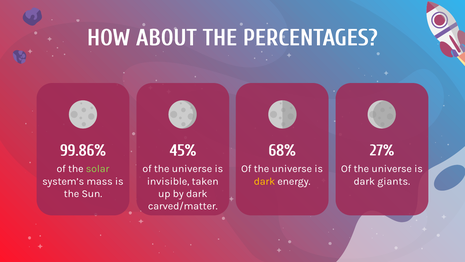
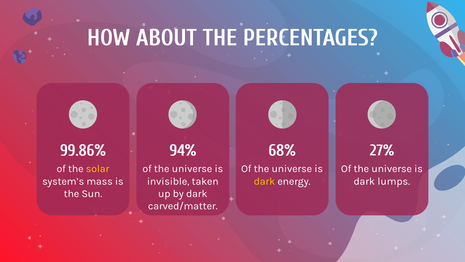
45%: 45% -> 94%
solar colour: light green -> yellow
giants: giants -> lumps
